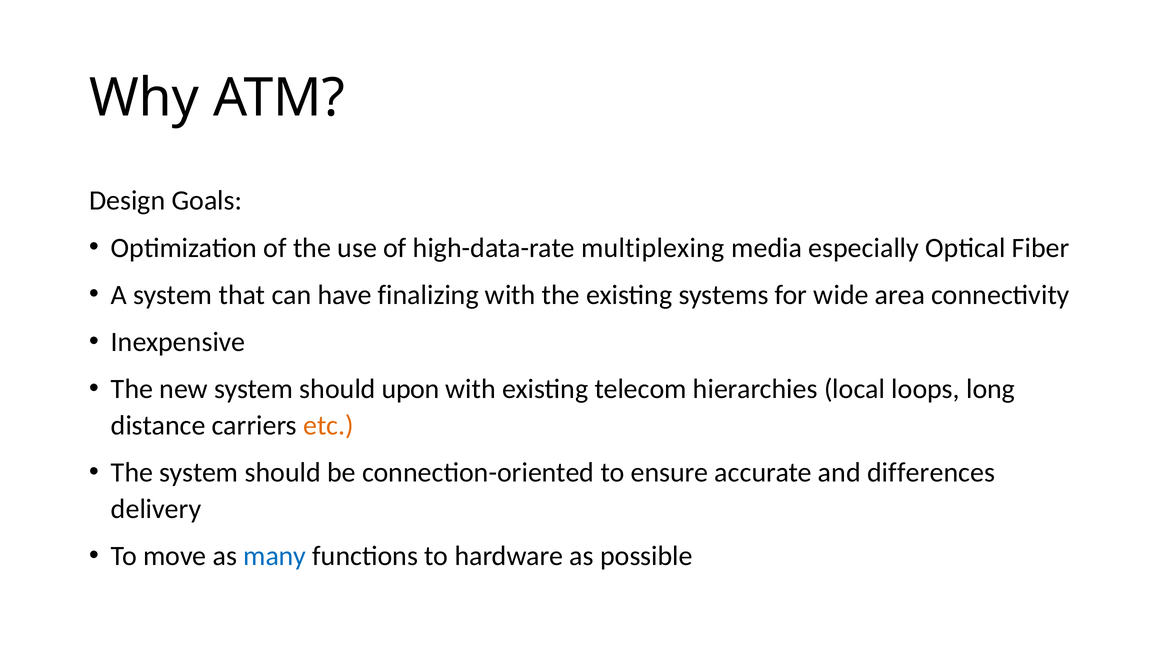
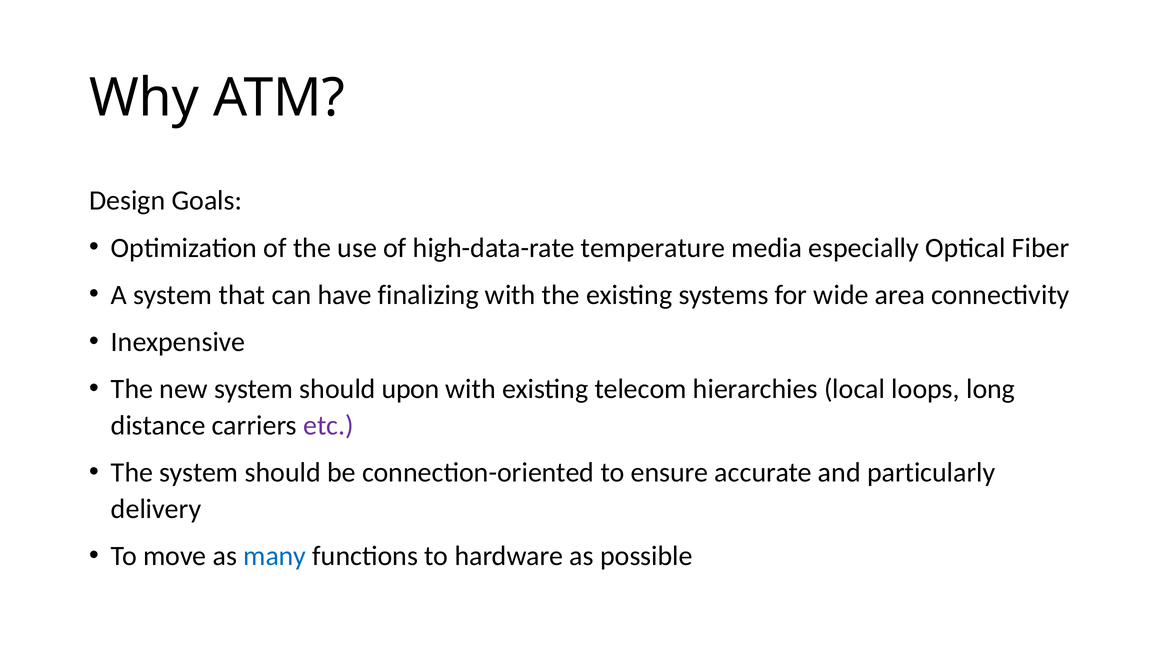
multiplexing: multiplexing -> temperature
etc colour: orange -> purple
differences: differences -> particularly
